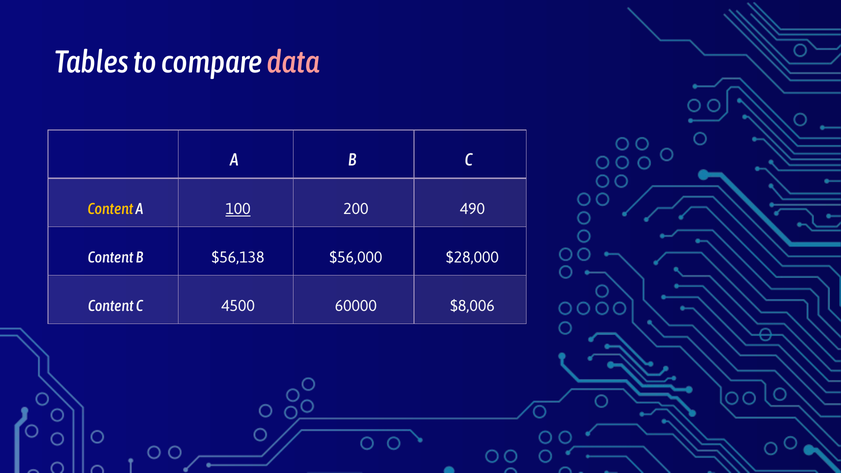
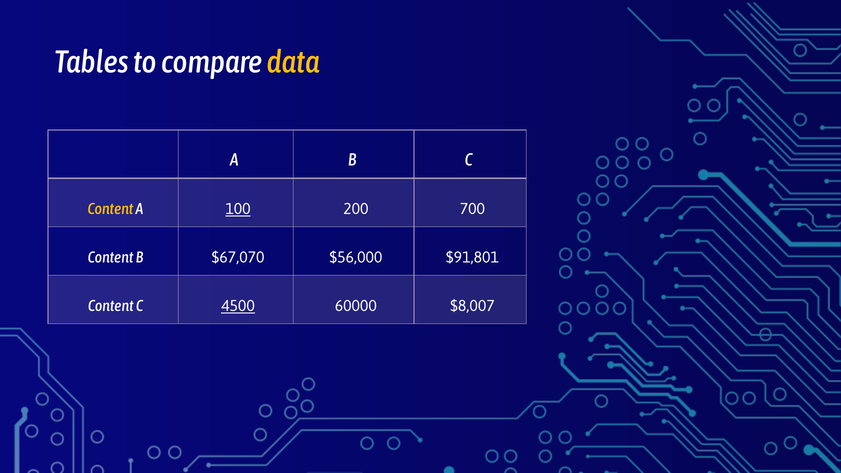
data colour: pink -> yellow
490: 490 -> 700
$56,138: $56,138 -> $67,070
$28,000: $28,000 -> $91,801
4500 underline: none -> present
$8,006: $8,006 -> $8,007
